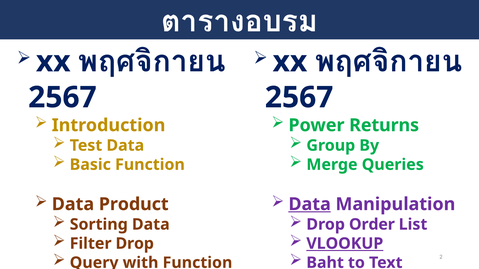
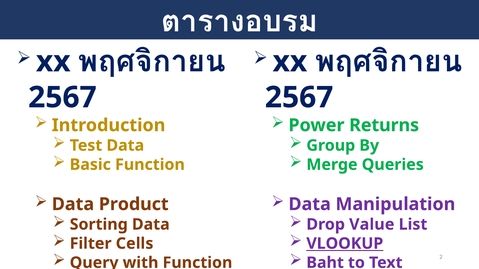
Data at (310, 205) underline: present -> none
Order: Order -> Value
Filter Drop: Drop -> Cells
